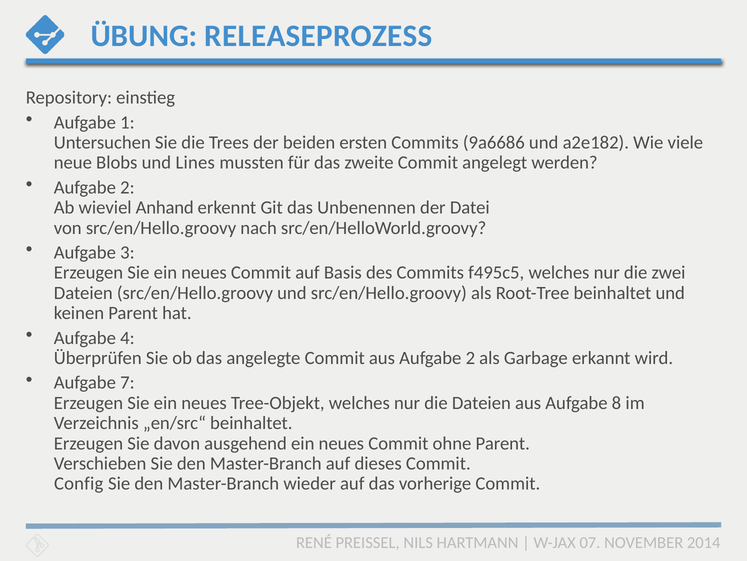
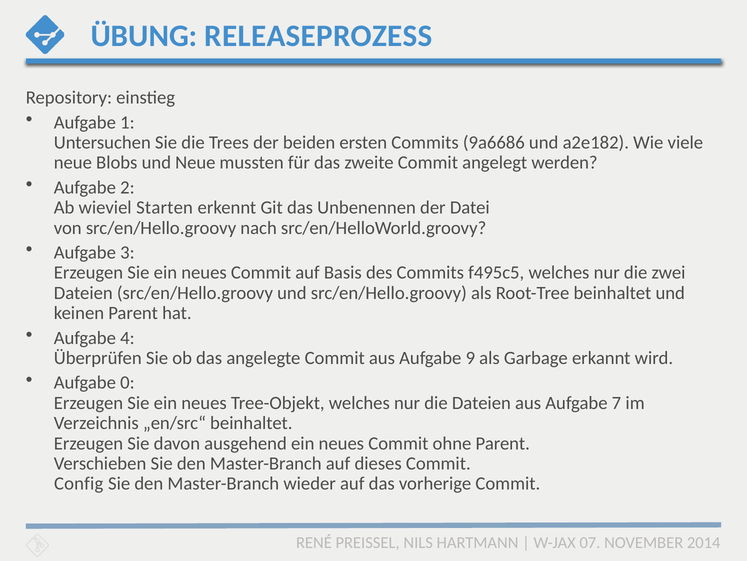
und Lines: Lines -> Neue
Anhand: Anhand -> Starten
aus Aufgabe 2: 2 -> 9
7: 7 -> 0
8: 8 -> 7
